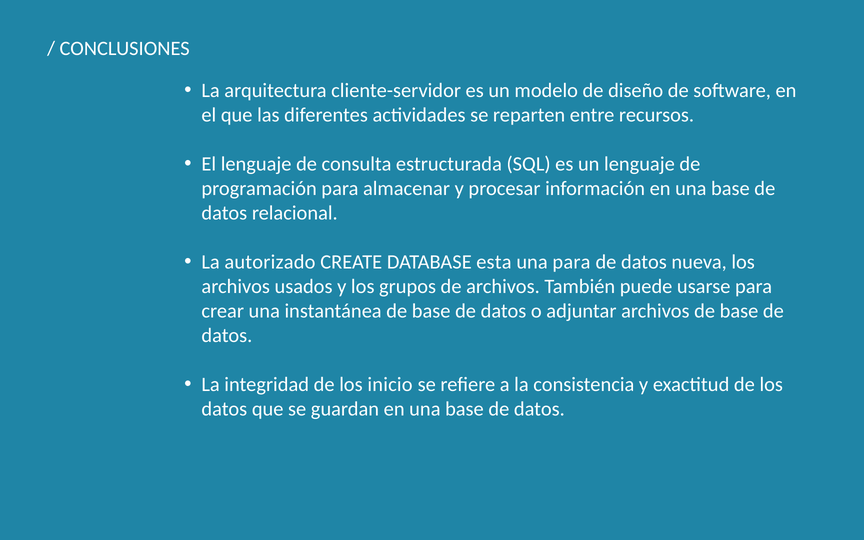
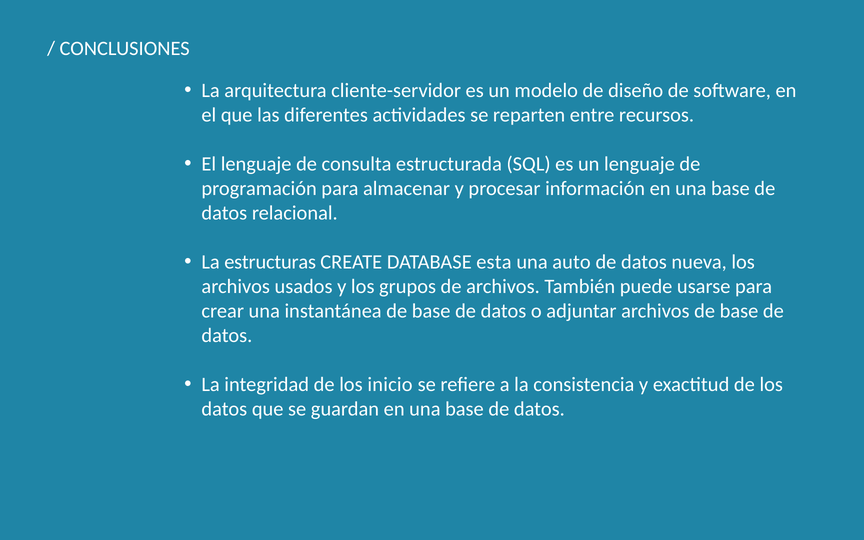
autorizado: autorizado -> estructuras
una para: para -> auto
